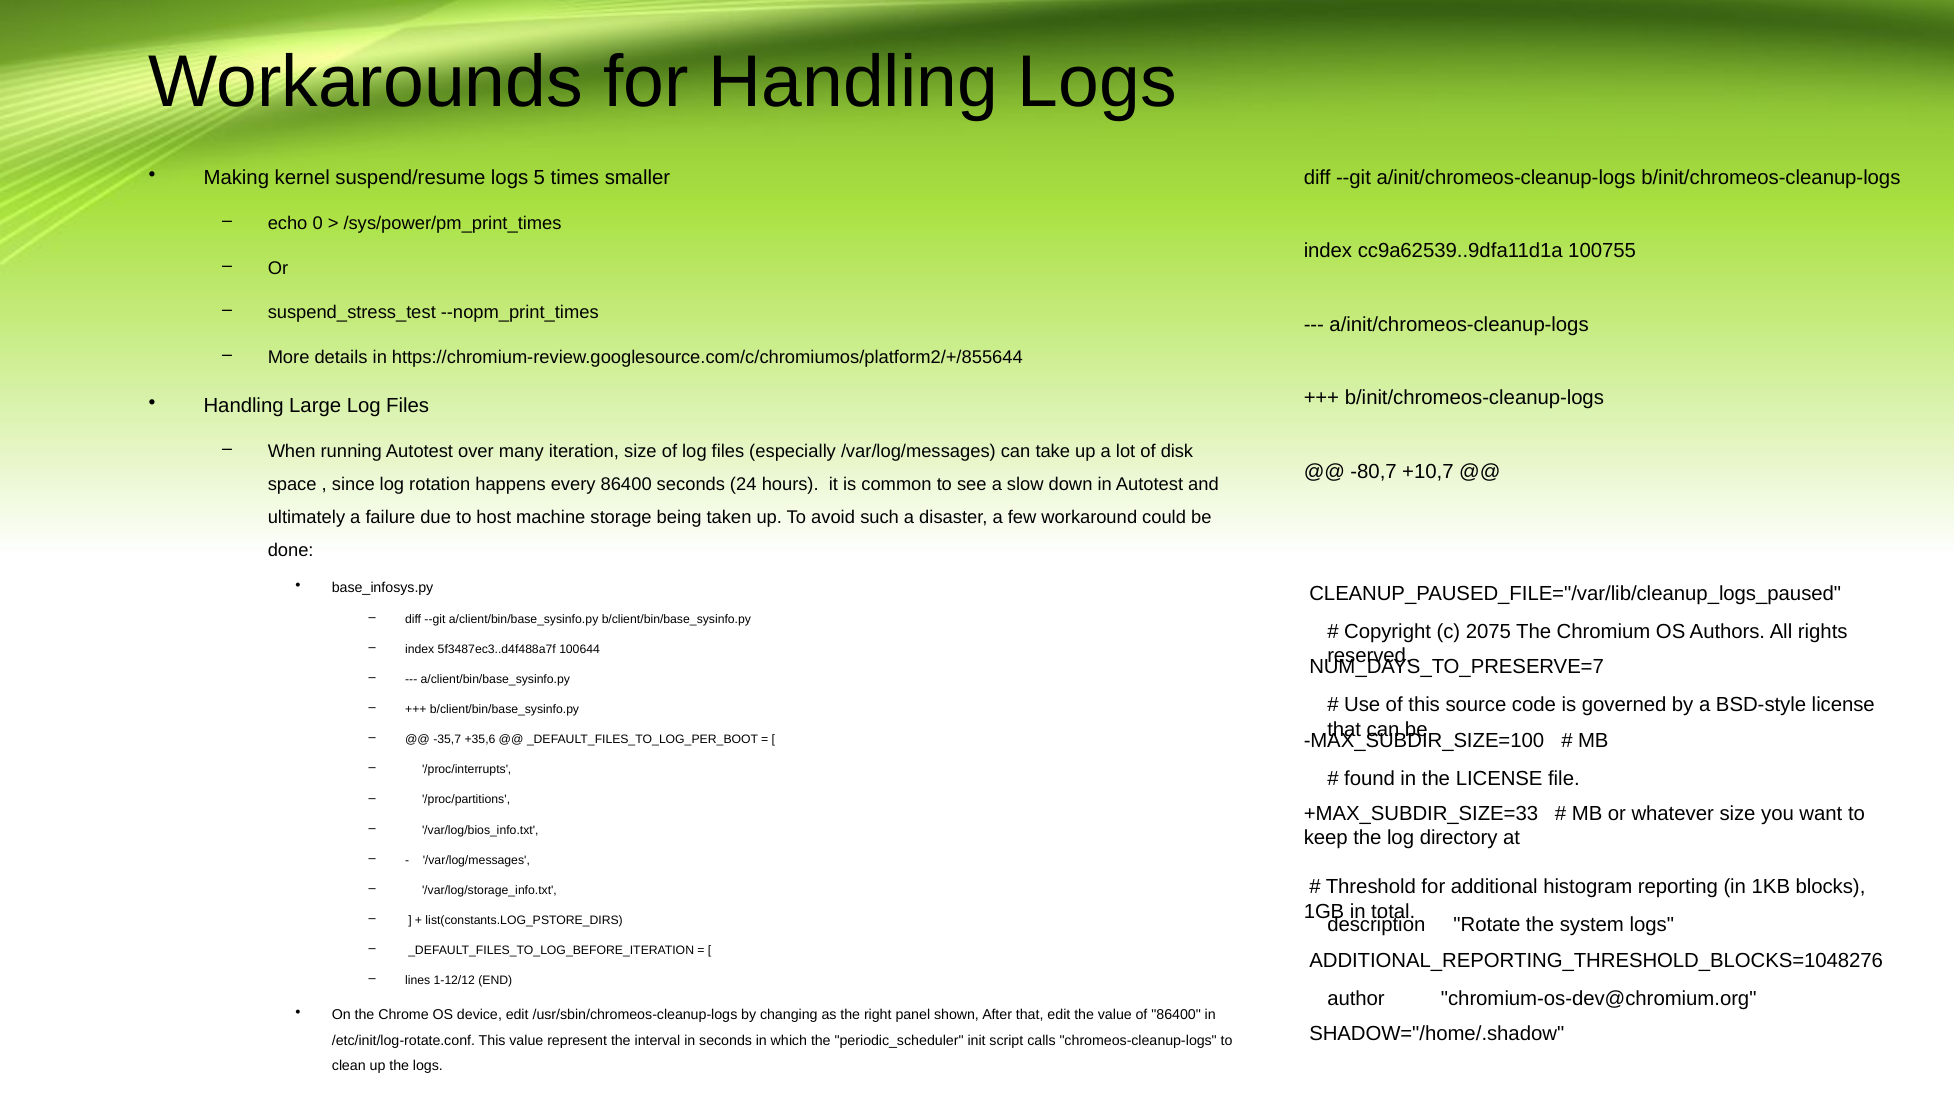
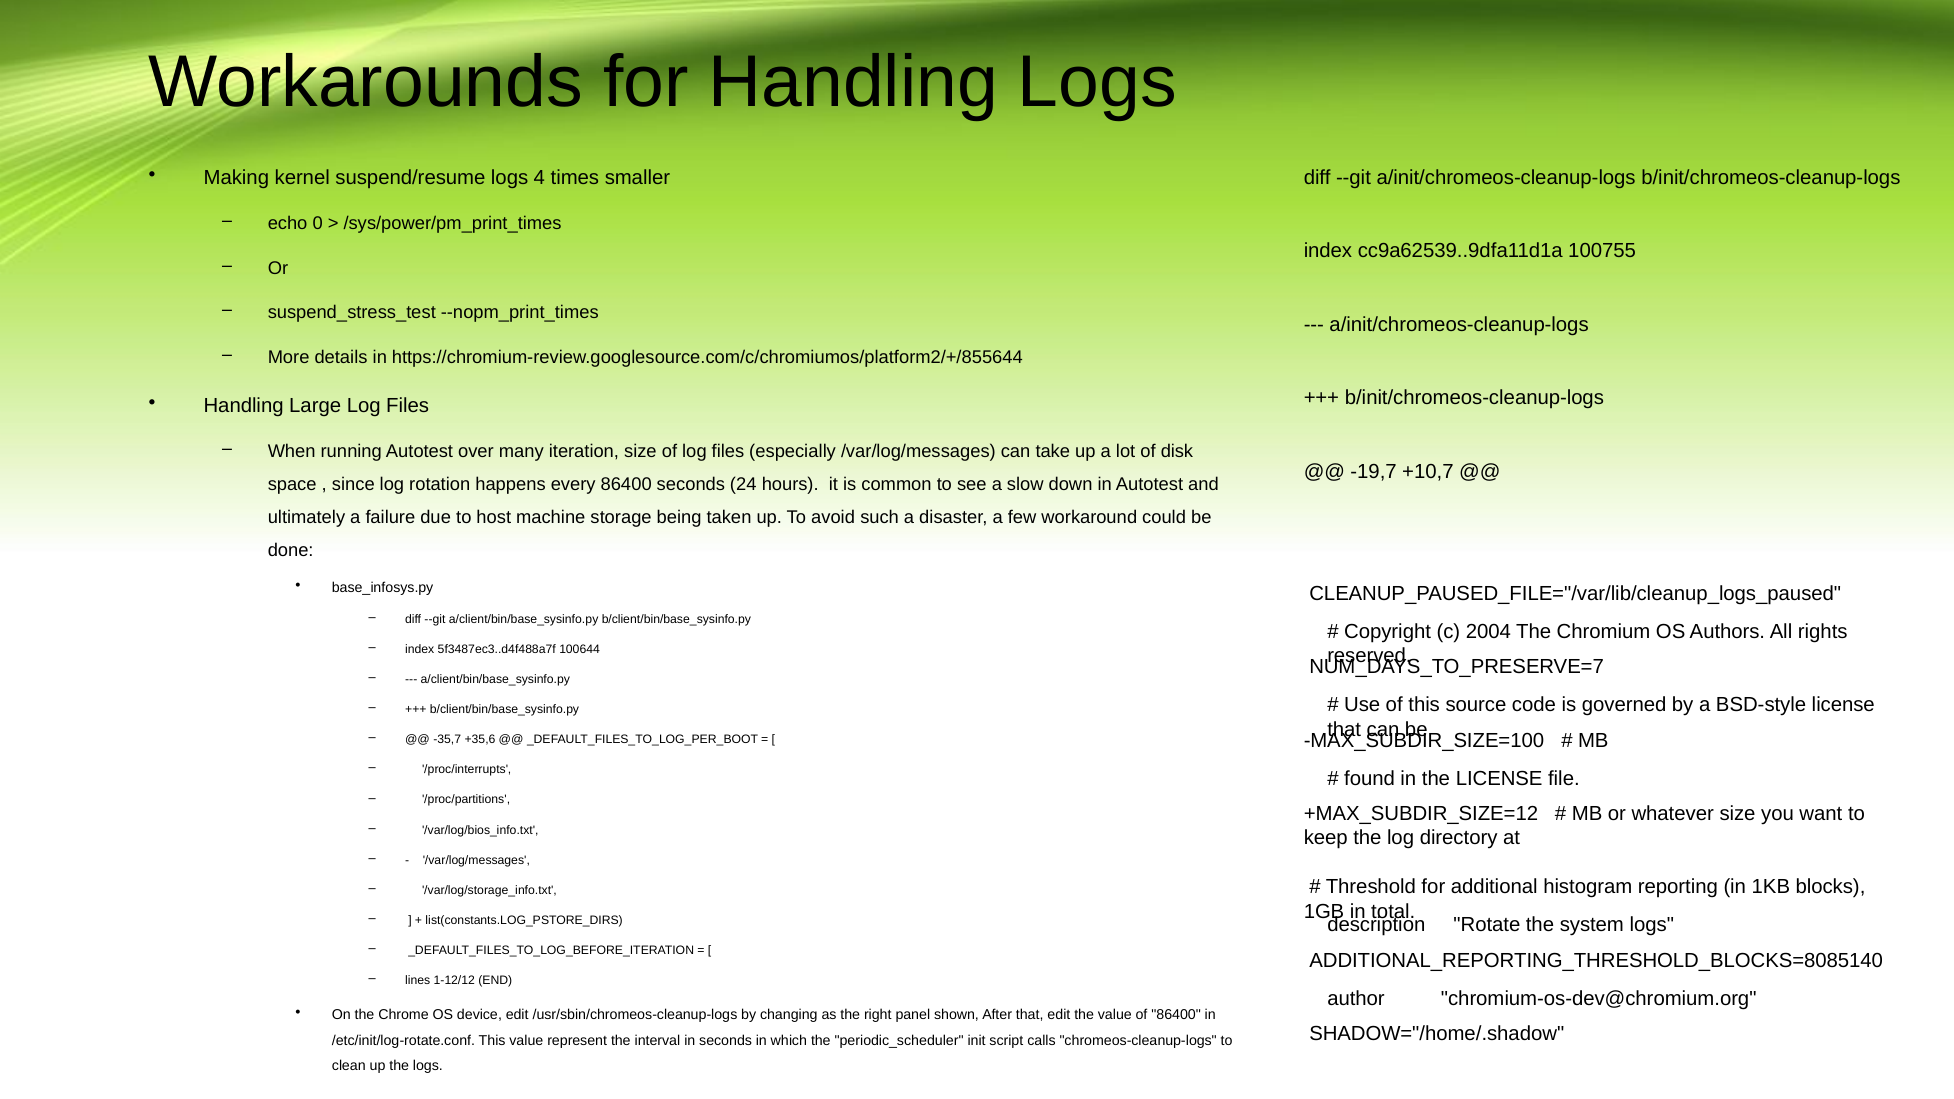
5: 5 -> 4
-80,7: -80,7 -> -19,7
2075: 2075 -> 2004
+MAX_SUBDIR_SIZE=33: +MAX_SUBDIR_SIZE=33 -> +MAX_SUBDIR_SIZE=12
ADDITIONAL_REPORTING_THRESHOLD_BLOCKS=1048276: ADDITIONAL_REPORTING_THRESHOLD_BLOCKS=1048276 -> ADDITIONAL_REPORTING_THRESHOLD_BLOCKS=8085140
